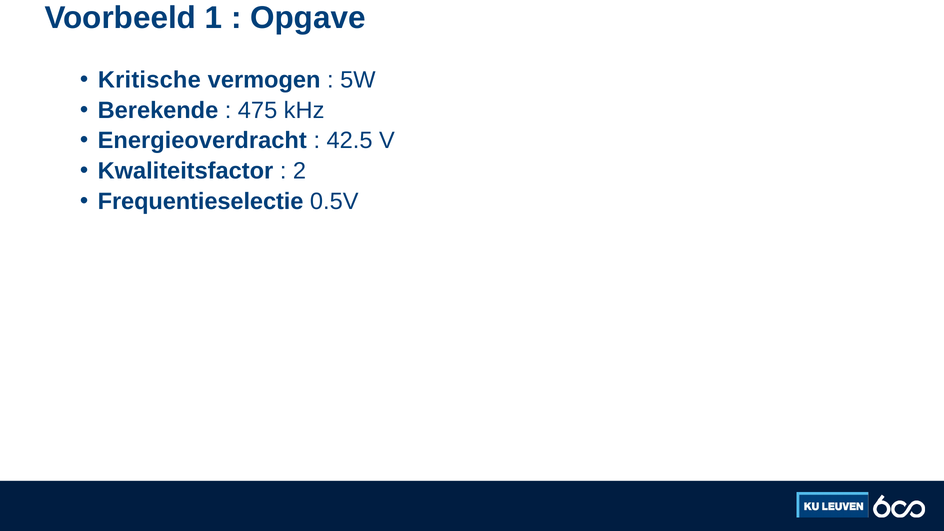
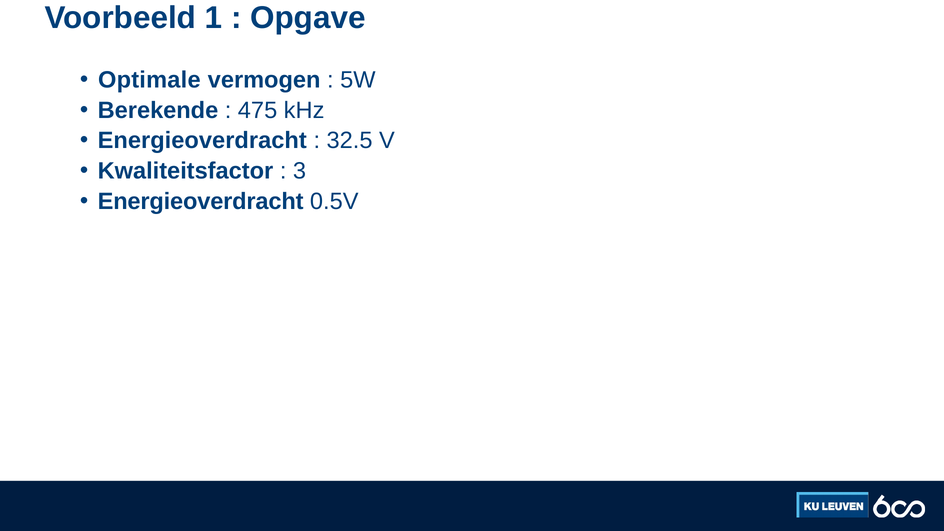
Kritische: Kritische -> Optimale
42.5: 42.5 -> 32.5
2: 2 -> 3
Frequentieselectie at (201, 201): Frequentieselectie -> Energieoverdracht
